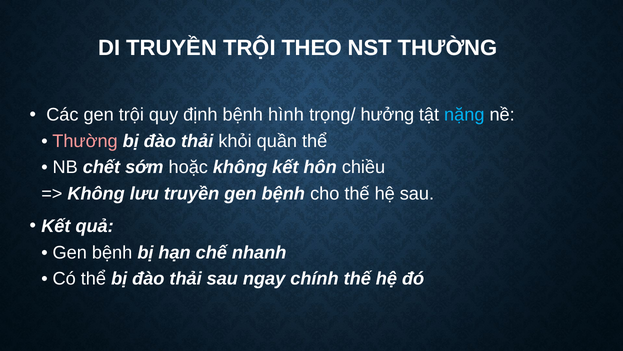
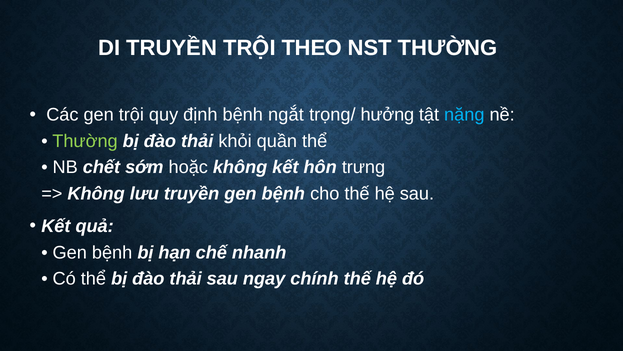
hình: hình -> ngắt
Thường at (85, 141) colour: pink -> light green
chiều: chiều -> trưng
